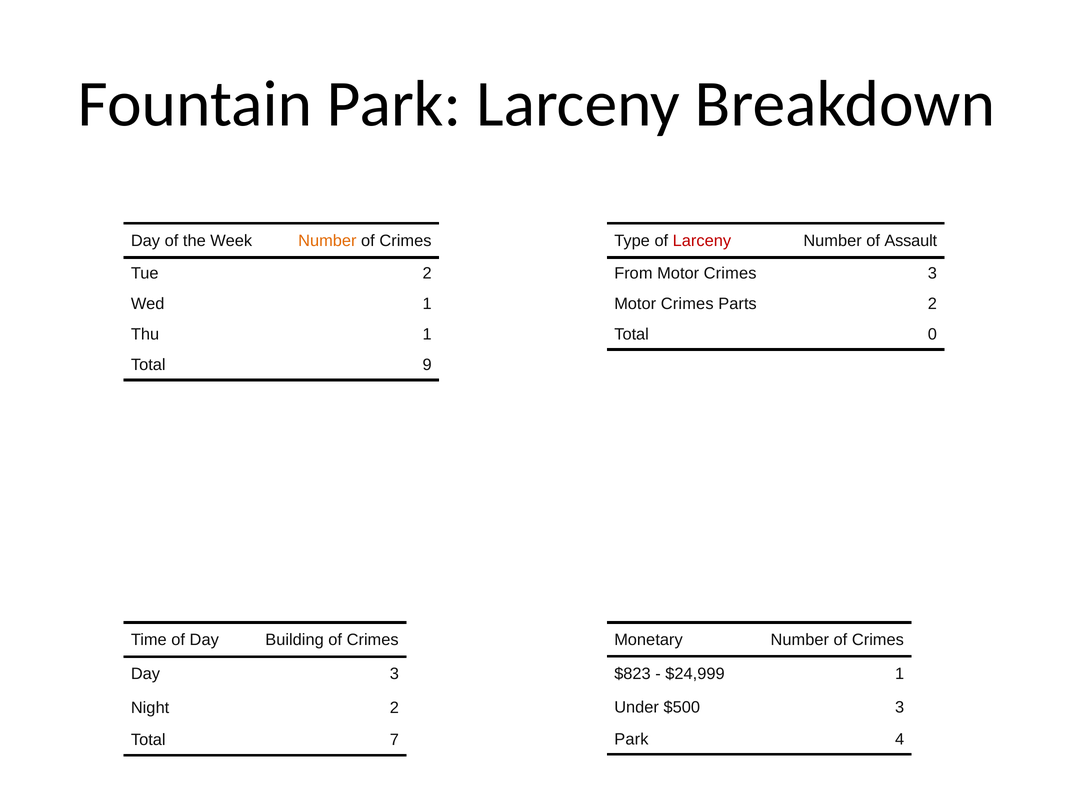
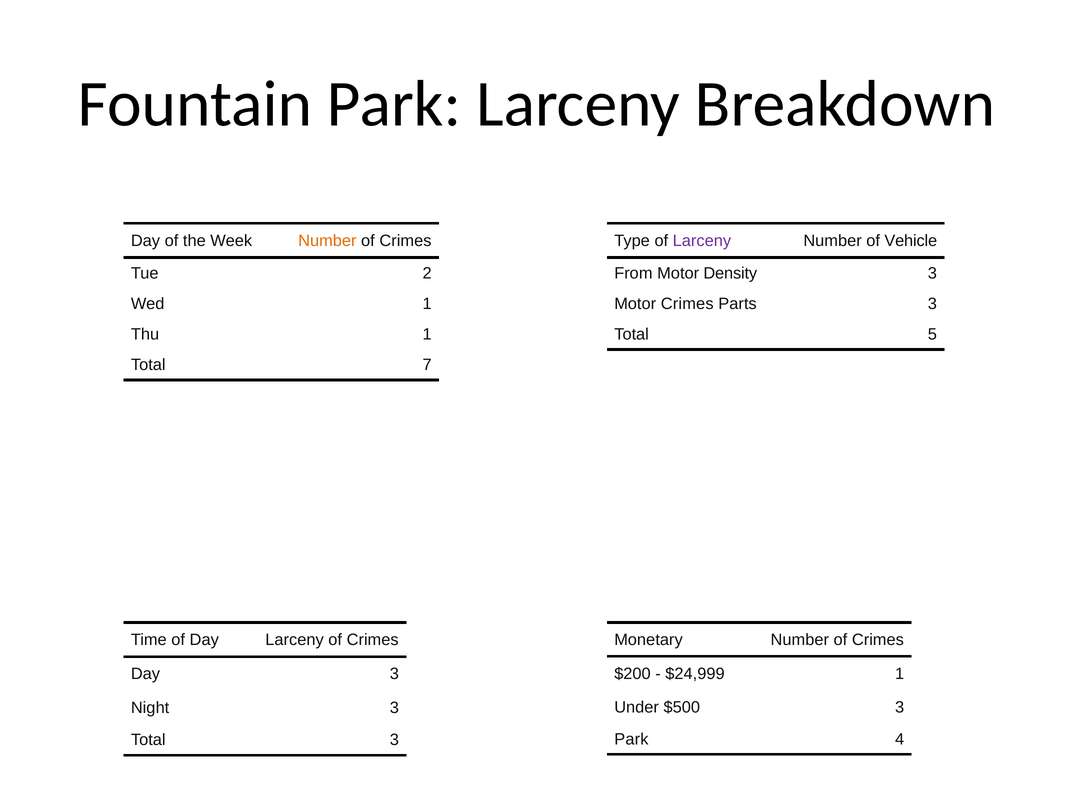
Larceny at (702, 241) colour: red -> purple
Assault: Assault -> Vehicle
From Motor Crimes: Crimes -> Density
Parts 2: 2 -> 3
0: 0 -> 5
9: 9 -> 7
Day Building: Building -> Larceny
$823: $823 -> $200
Night 2: 2 -> 3
Total 7: 7 -> 3
